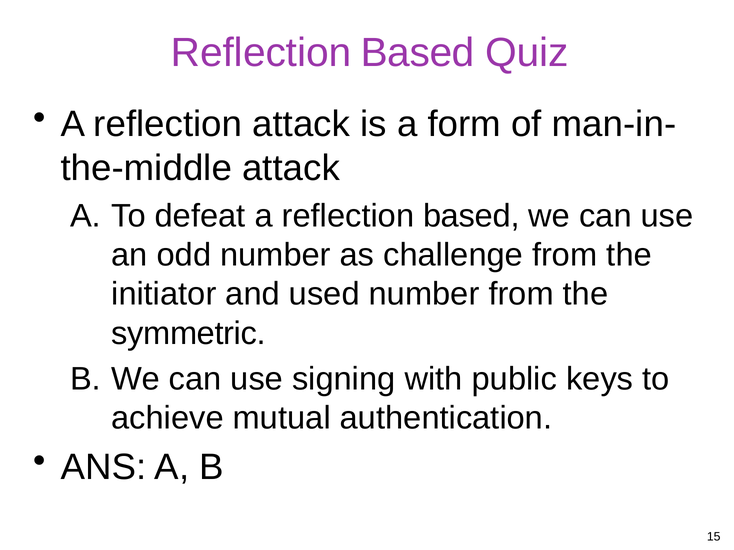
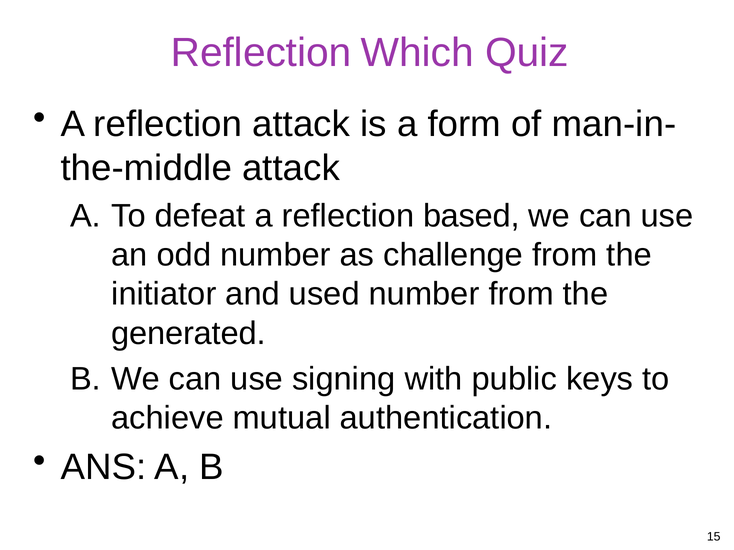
Based at (417, 53): Based -> Which
symmetric: symmetric -> generated
